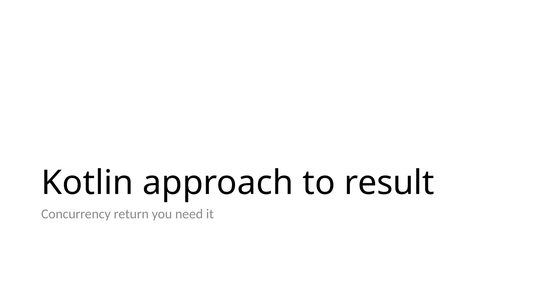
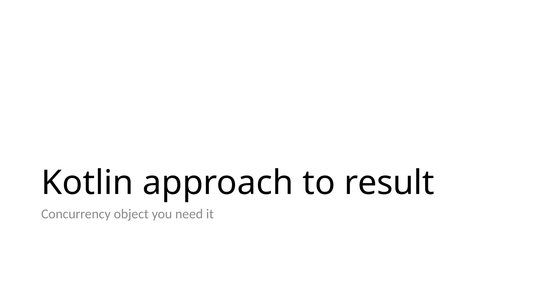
return: return -> object
